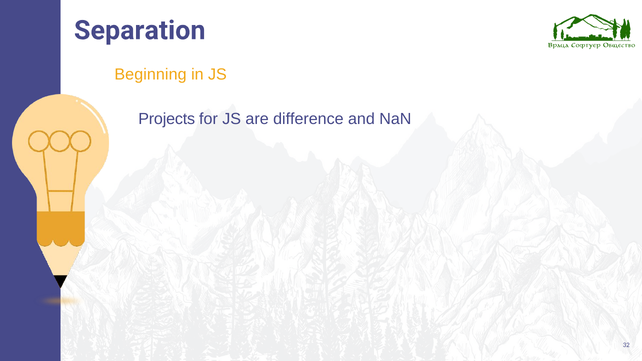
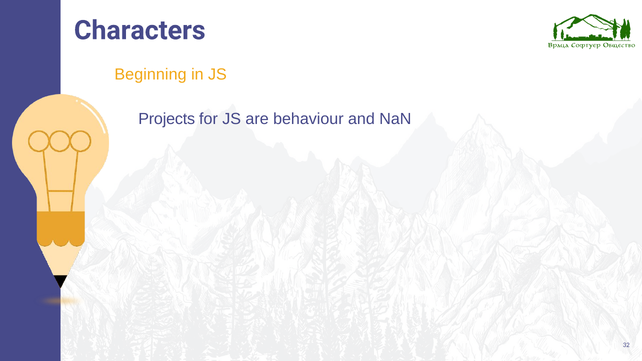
Separation: Separation -> Characters
difference: difference -> behaviour
